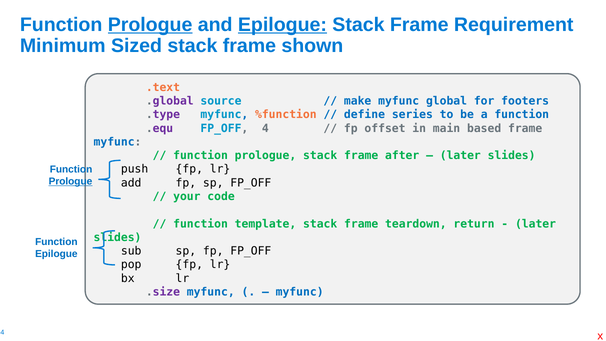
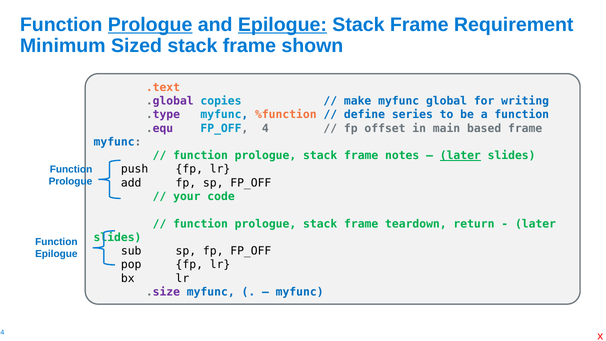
source: source -> copies
footers: footers -> writing
after: after -> notes
later at (460, 156) underline: none -> present
Prologue at (70, 181) underline: present -> none
template at (265, 224): template -> prologue
